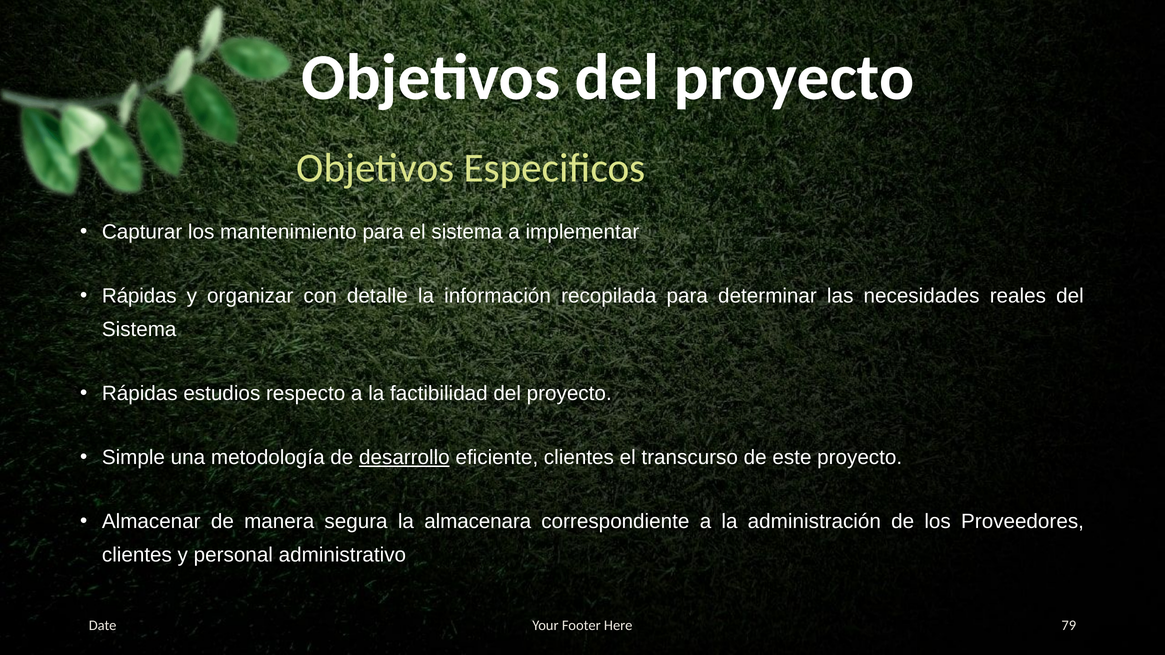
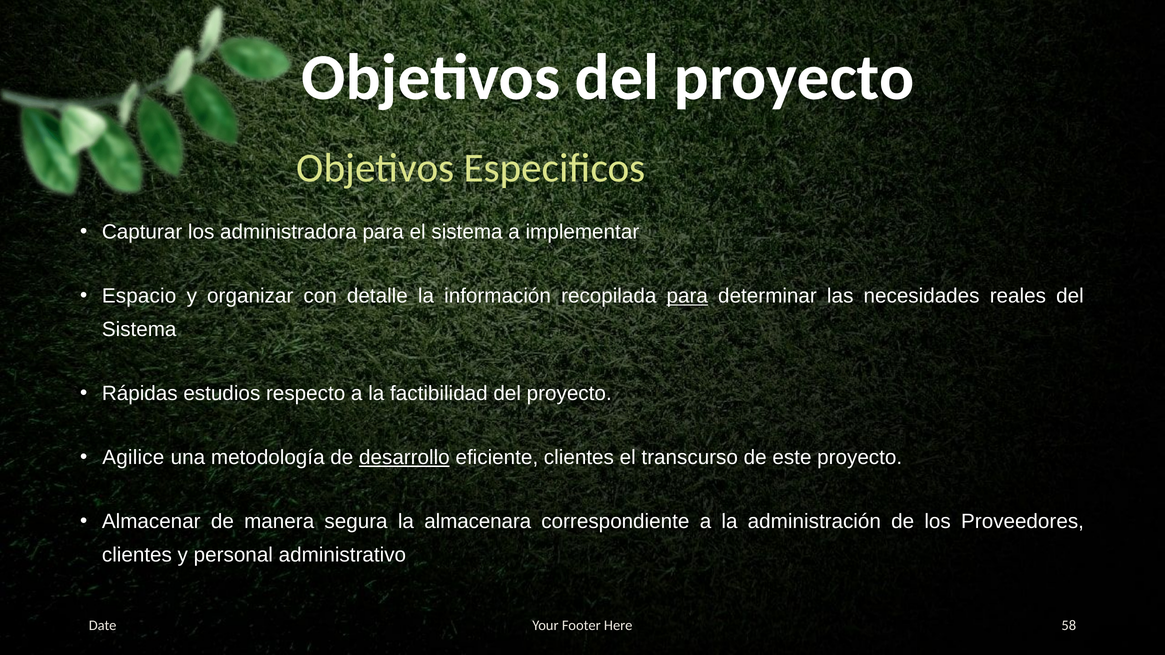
mantenimiento: mantenimiento -> administradora
Rápidas at (139, 296): Rápidas -> Espacio
para at (687, 296) underline: none -> present
Simple: Simple -> Agilice
79: 79 -> 58
